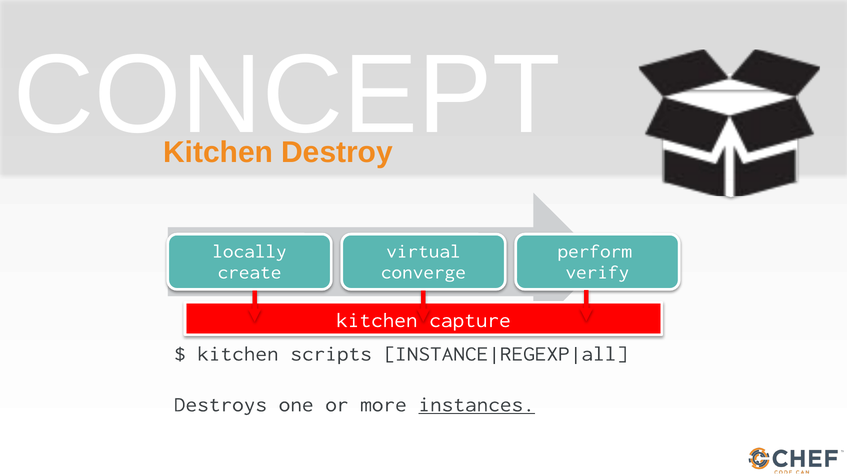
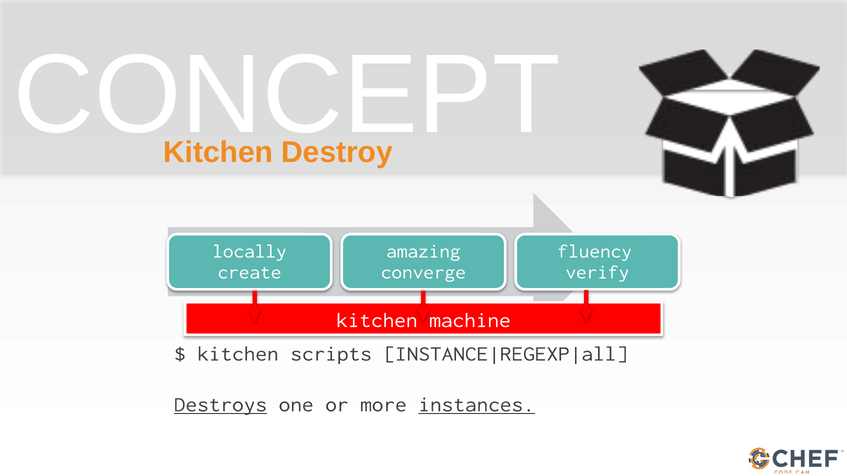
virtual: virtual -> amazing
perform: perform -> fluency
capture: capture -> machine
Destroys underline: none -> present
